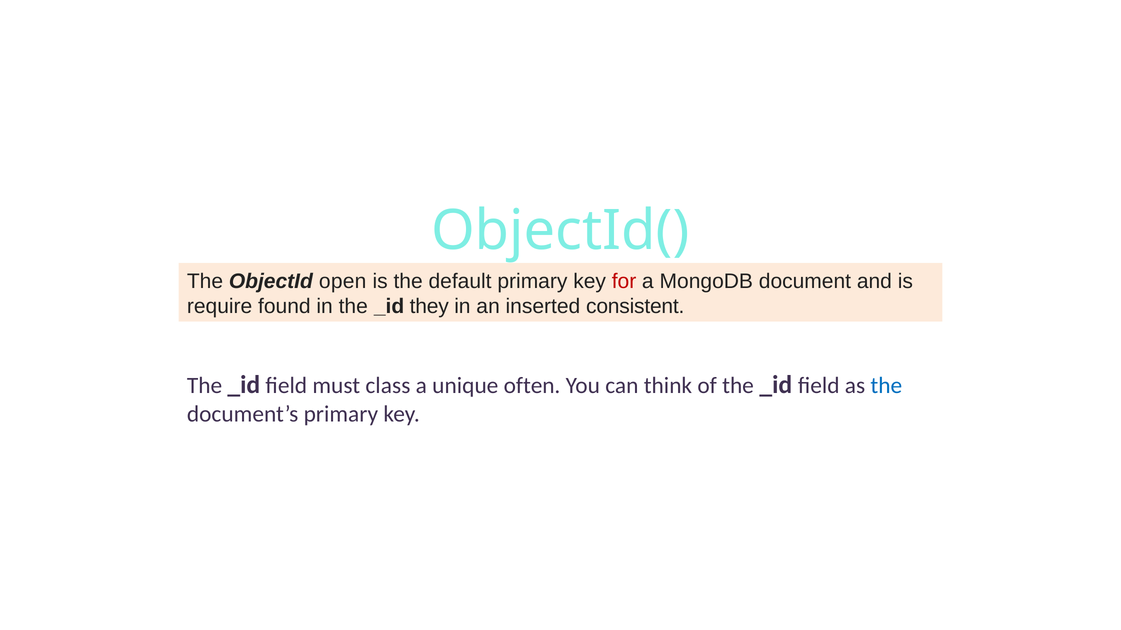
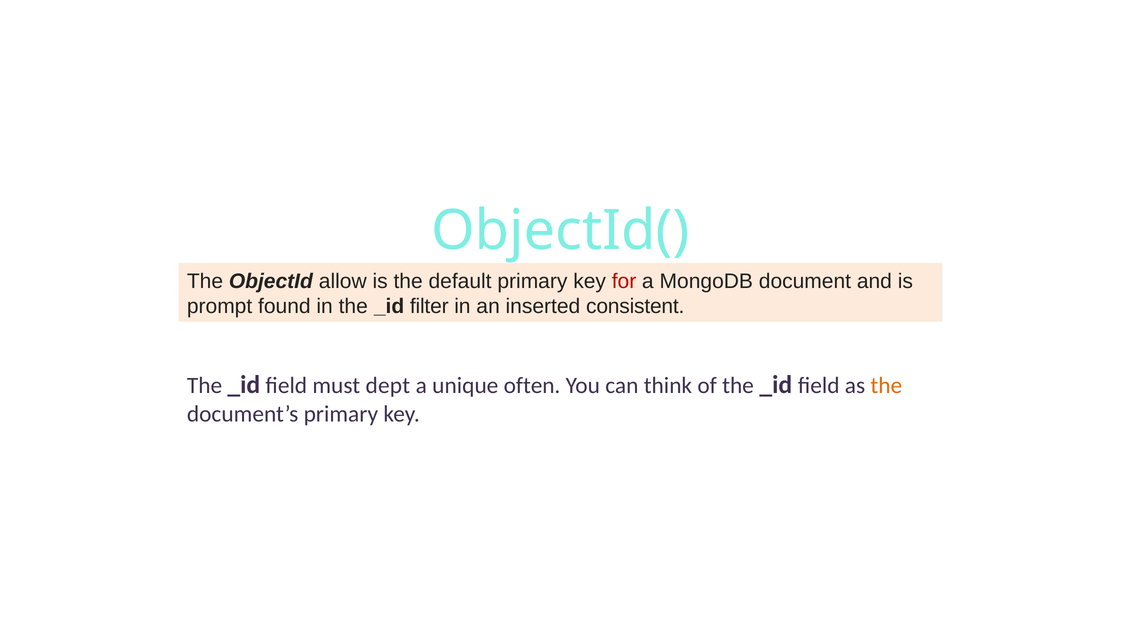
open: open -> allow
require: require -> prompt
they: they -> filter
class: class -> dept
the at (886, 386) colour: blue -> orange
